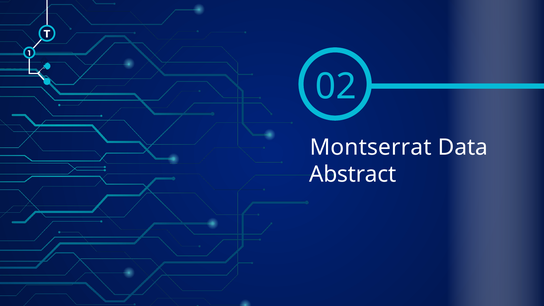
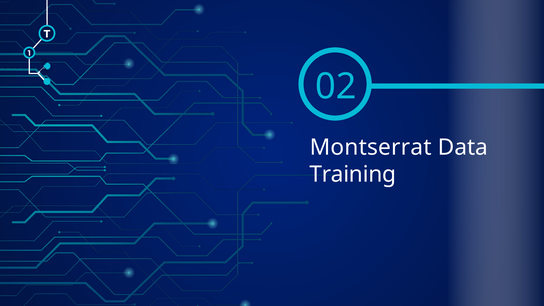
Abstract: Abstract -> Training
